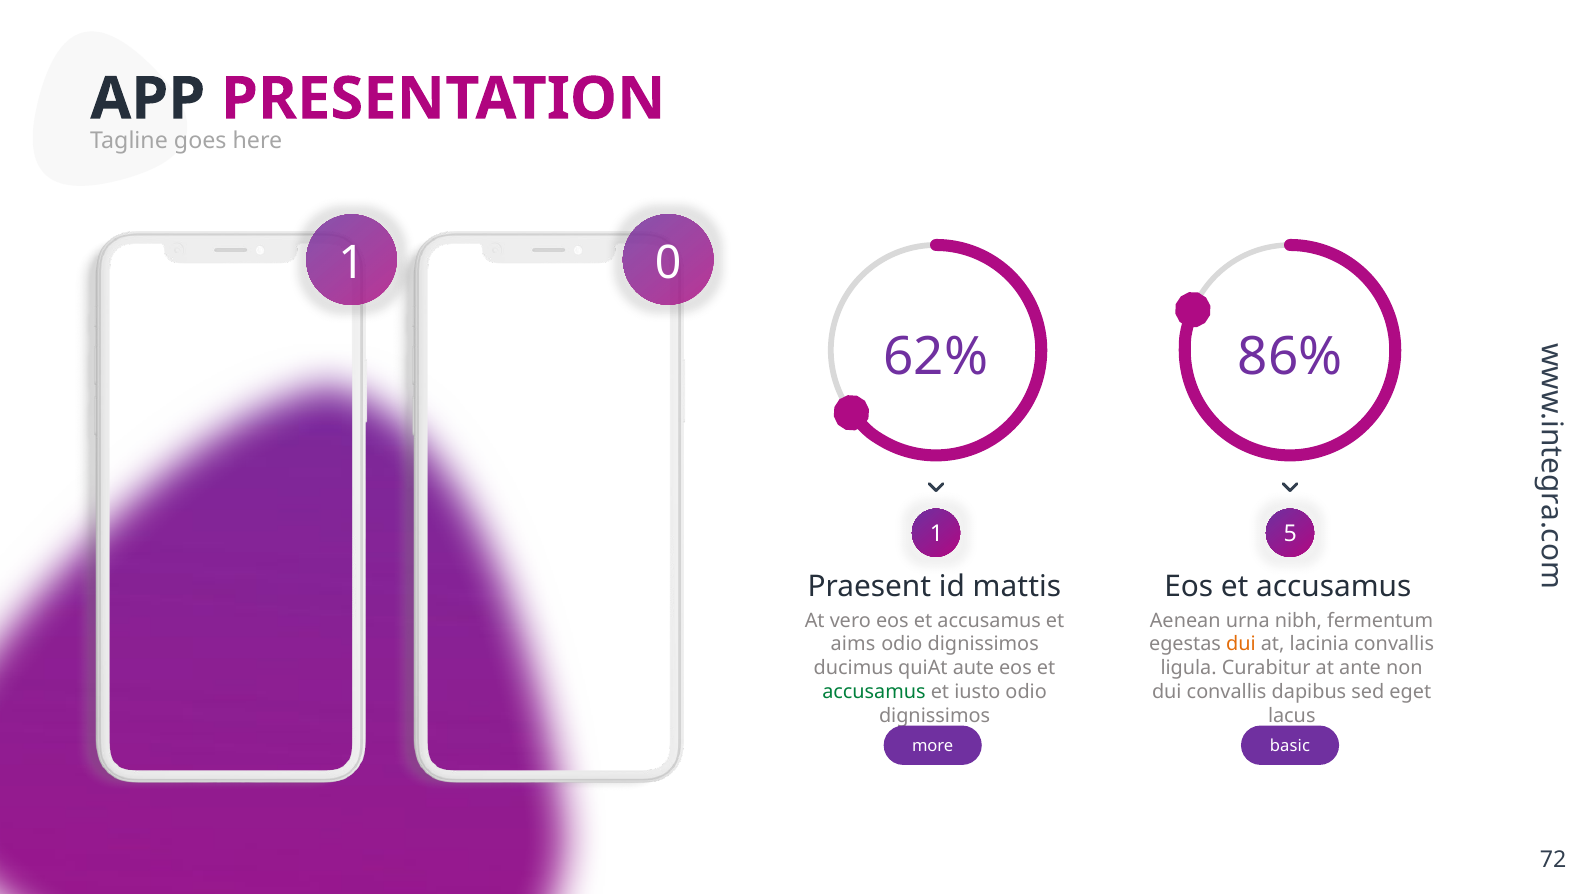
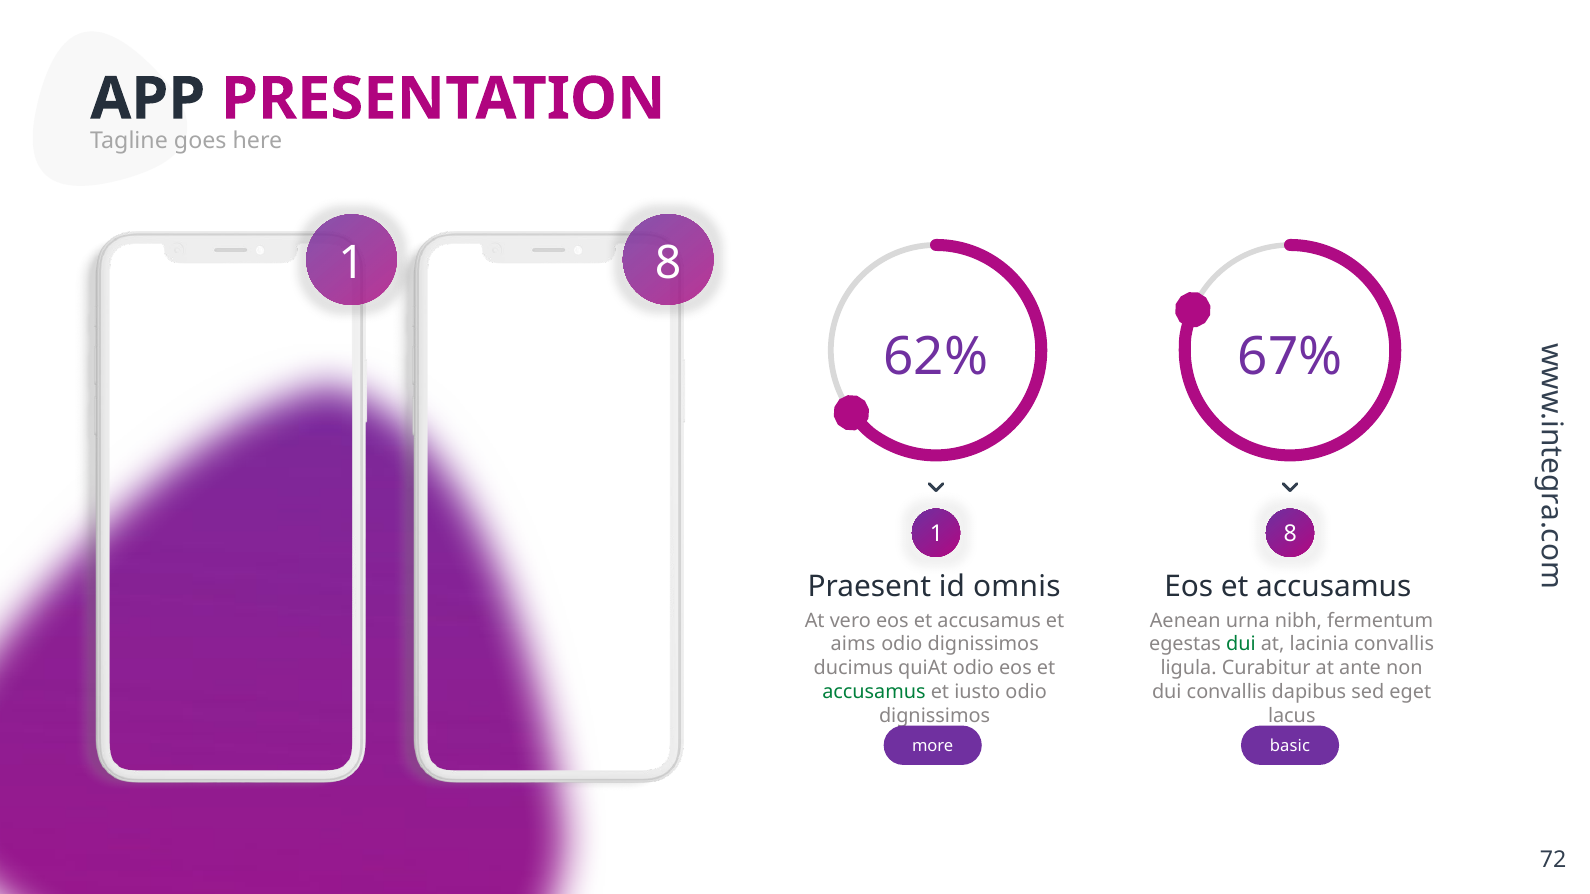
0 at (668, 263): 0 -> 8
86%: 86% -> 67%
5 at (1290, 534): 5 -> 8
mattis: mattis -> omnis
dui at (1241, 645) colour: orange -> green
quiAt aute: aute -> odio
